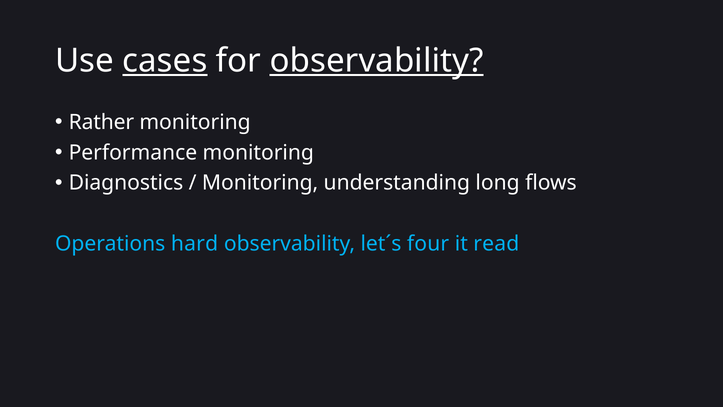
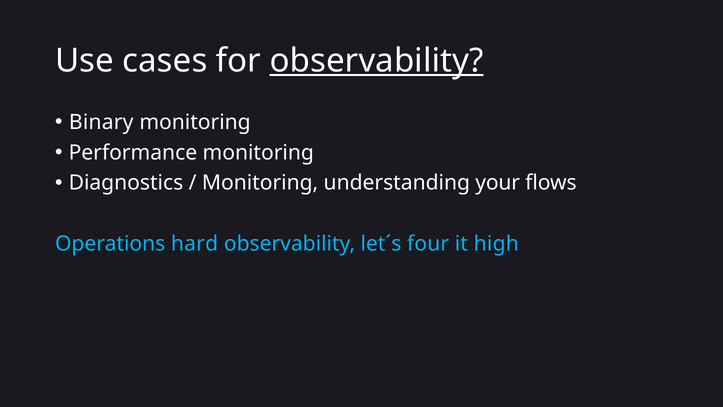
cases underline: present -> none
Rather: Rather -> Binary
long: long -> your
read: read -> high
